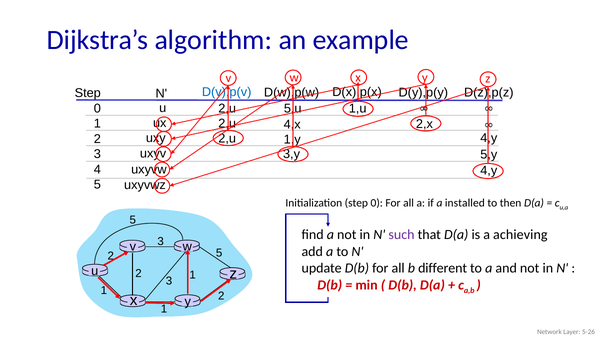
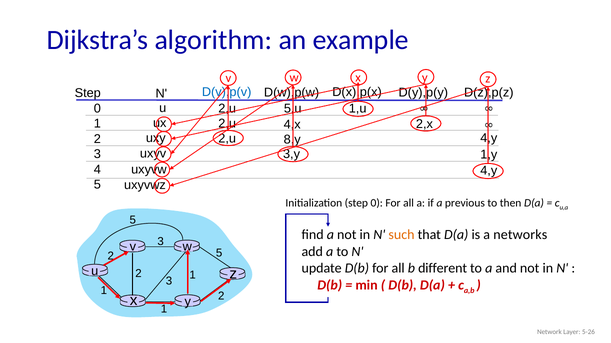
1,y: 1,y -> 8,y
5,y: 5,y -> 1,y
installed: installed -> previous
such colour: purple -> orange
achieving: achieving -> networks
